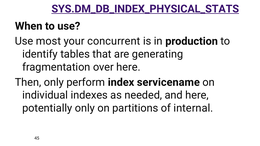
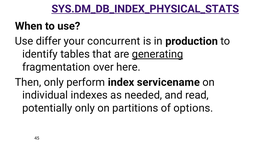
most: most -> differ
generating underline: none -> present
and here: here -> read
internal: internal -> options
